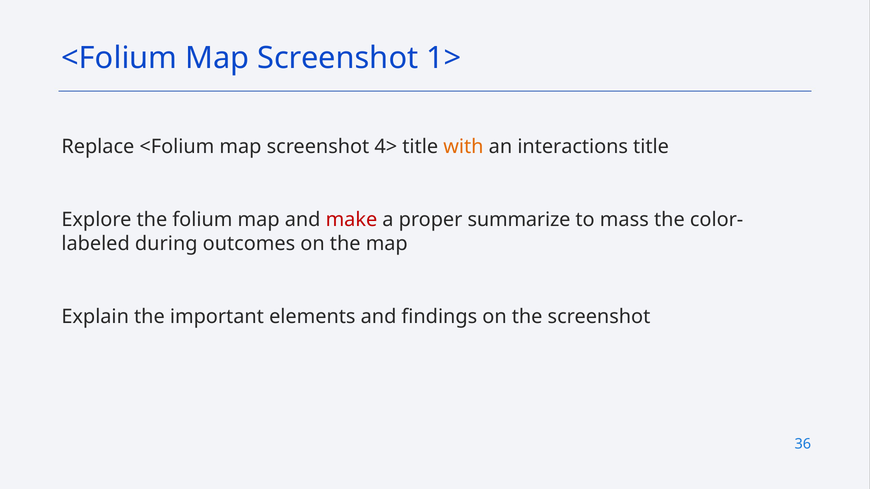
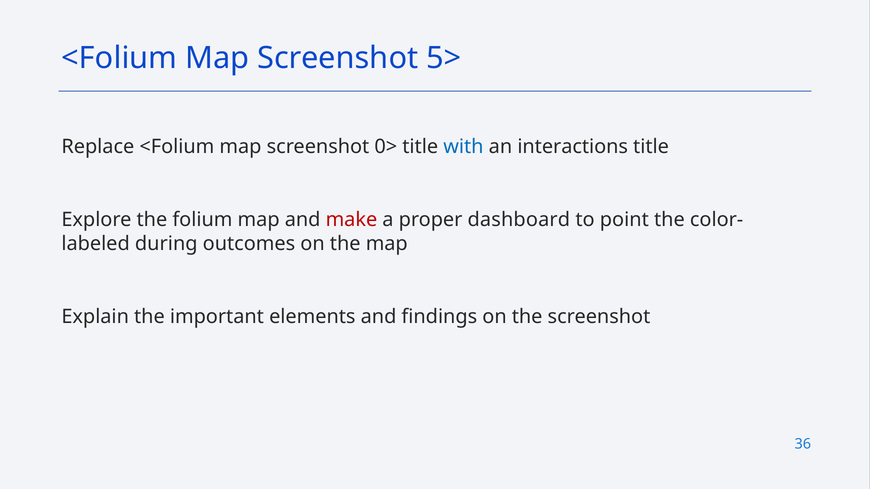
1>: 1> -> 5>
4>: 4> -> 0>
with colour: orange -> blue
summarize: summarize -> dashboard
mass: mass -> point
